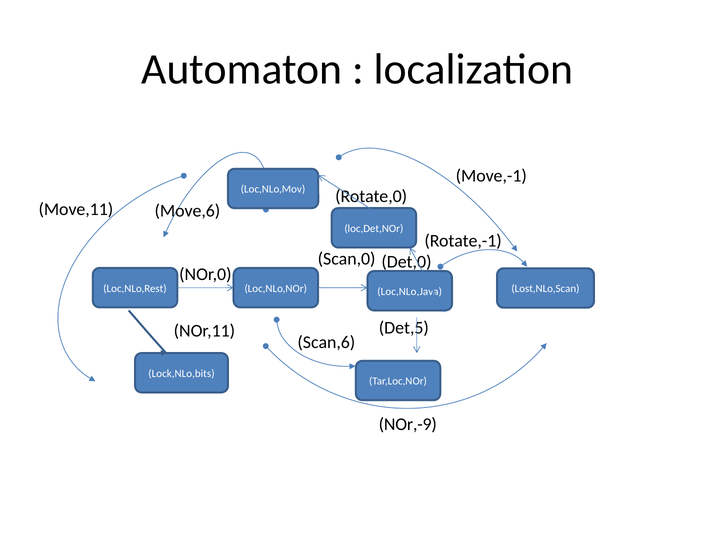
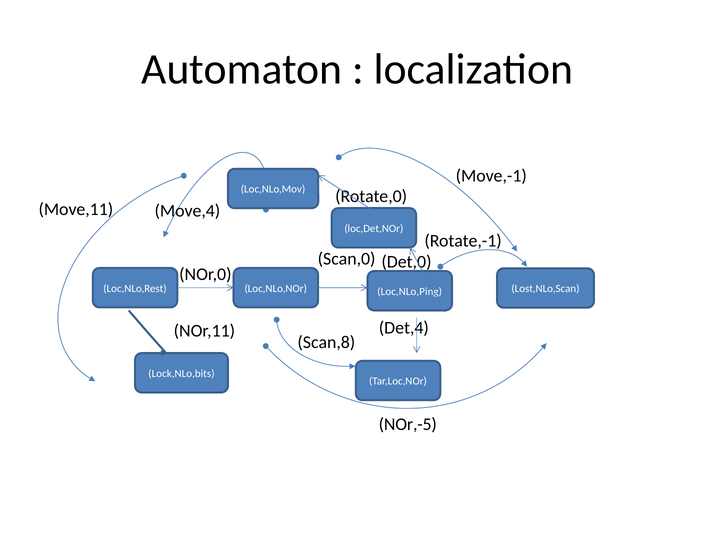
Move,6: Move,6 -> Move,4
Loc,NLo,Java: Loc,NLo,Java -> Loc,NLo,Ping
Det,5: Det,5 -> Det,4
Scan,6: Scan,6 -> Scan,8
NOr,-9: NOr,-9 -> NOr,-5
